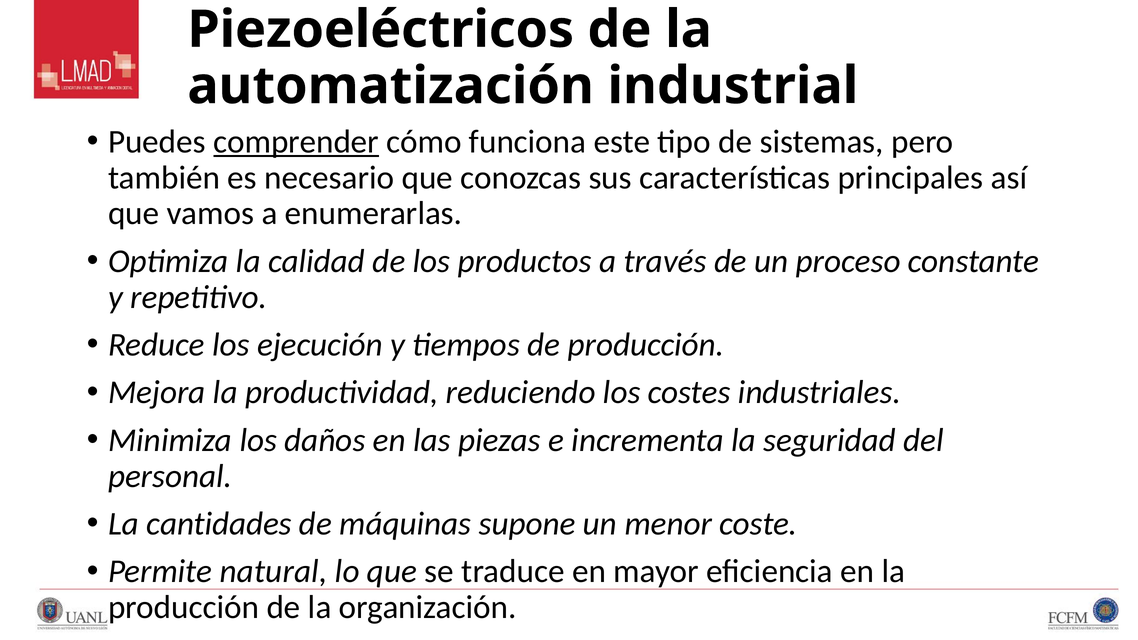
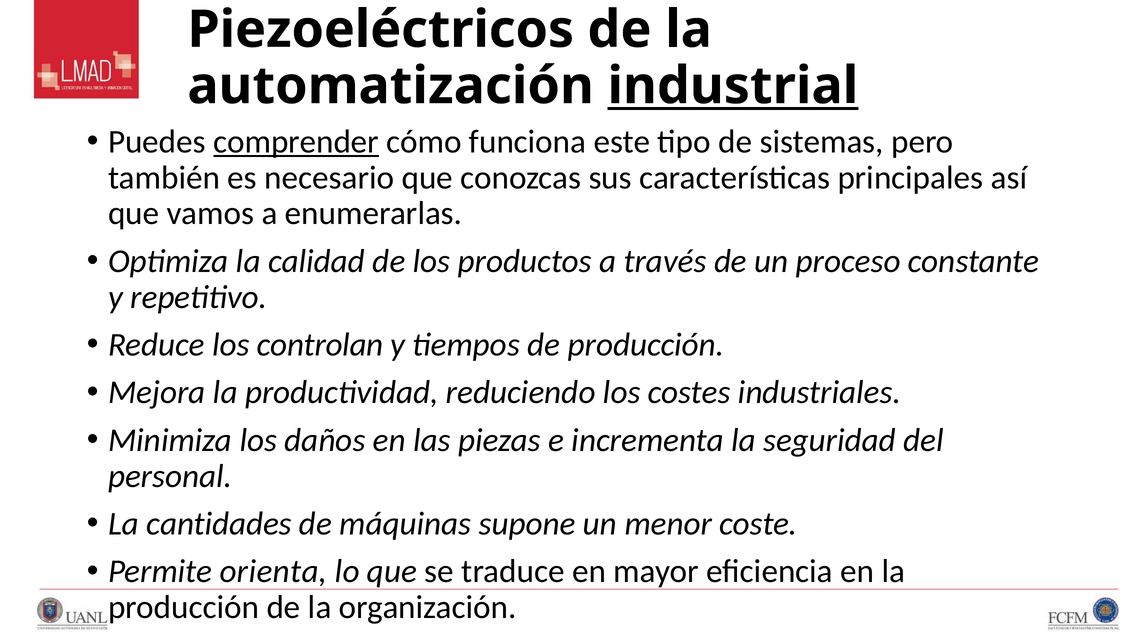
industrial underline: none -> present
ejecución: ejecución -> controlan
natural: natural -> orienta
